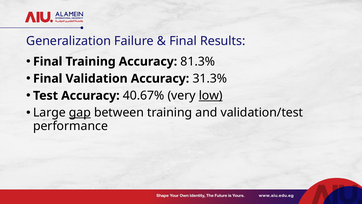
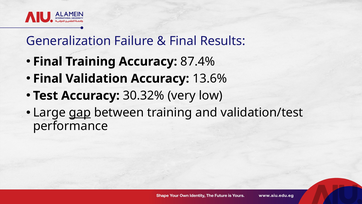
81.3%: 81.3% -> 87.4%
31.3%: 31.3% -> 13.6%
40.67%: 40.67% -> 30.32%
low underline: present -> none
